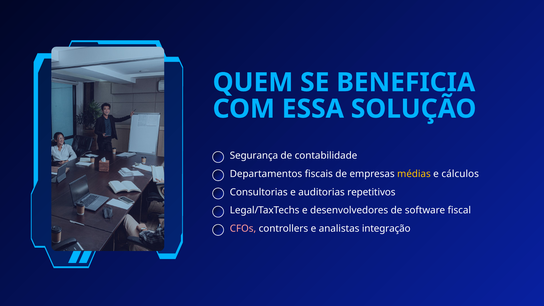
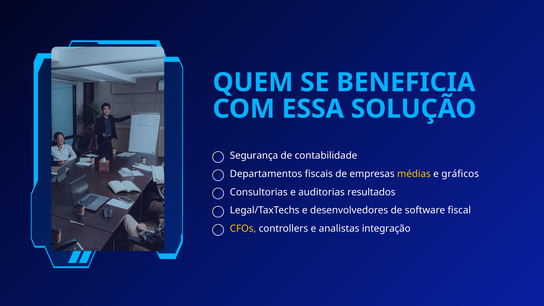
cálculos: cálculos -> gráficos
repetitivos: repetitivos -> resultados
CFOs colour: pink -> yellow
